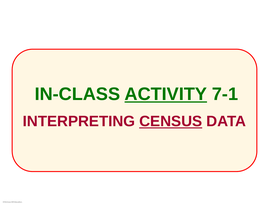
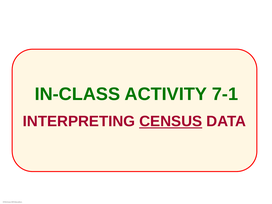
ACTIVITY underline: present -> none
